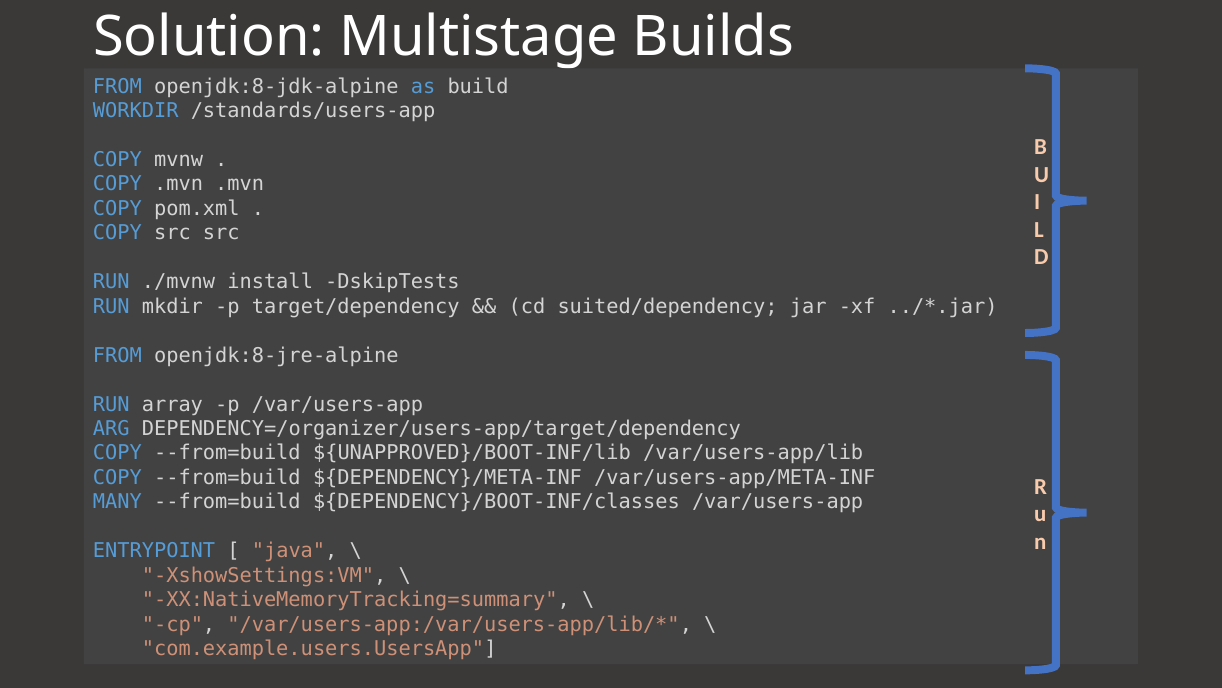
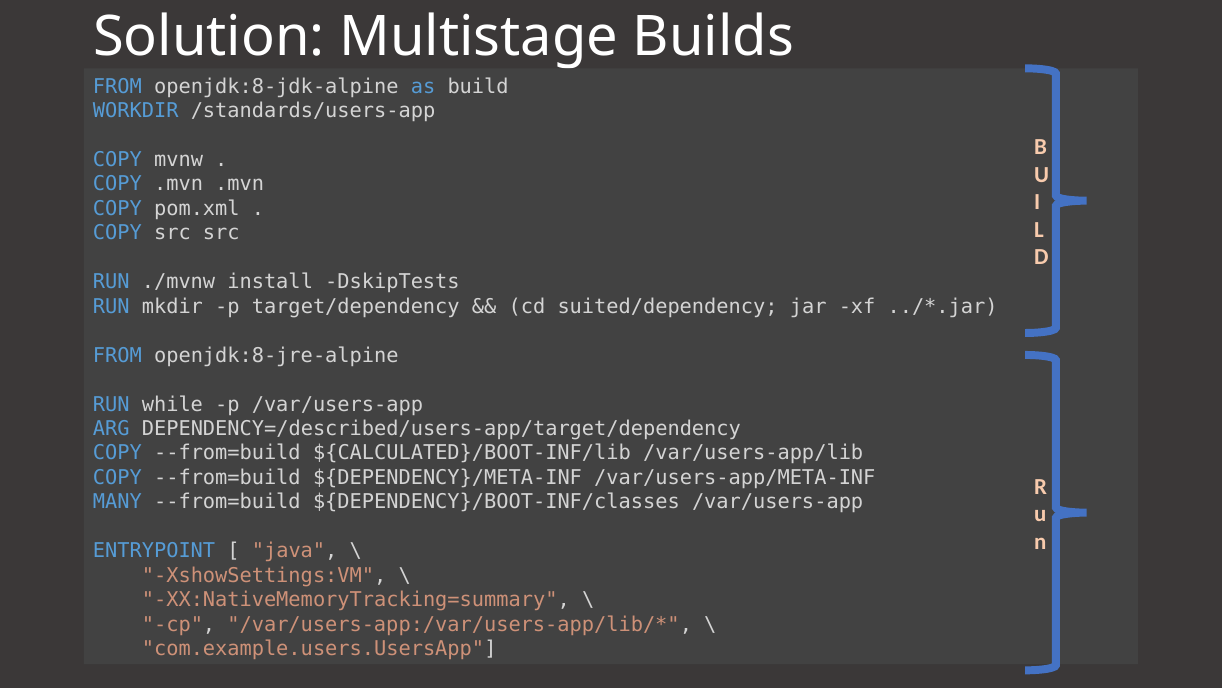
array: array -> while
DEPENDENCY=/organizer/users-app/target/dependency: DEPENDENCY=/organizer/users-app/target/dependency -> DEPENDENCY=/described/users-app/target/dependency
${UNAPPROVED}/BOOT-INF/lib: ${UNAPPROVED}/BOOT-INF/lib -> ${CALCULATED}/BOOT-INF/lib
